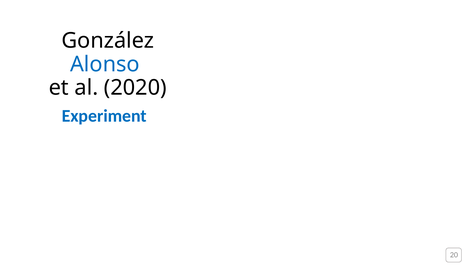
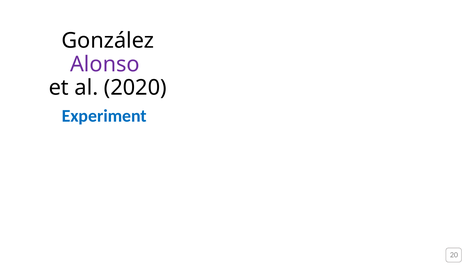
Alonso colour: blue -> purple
